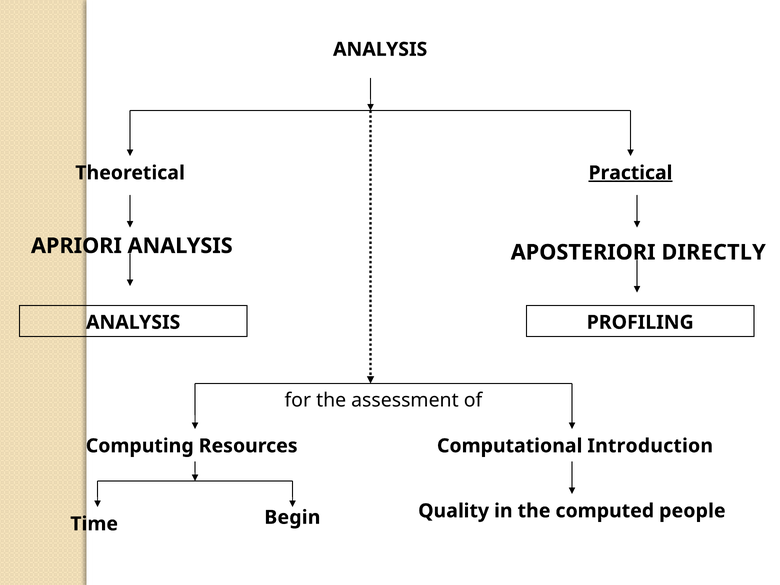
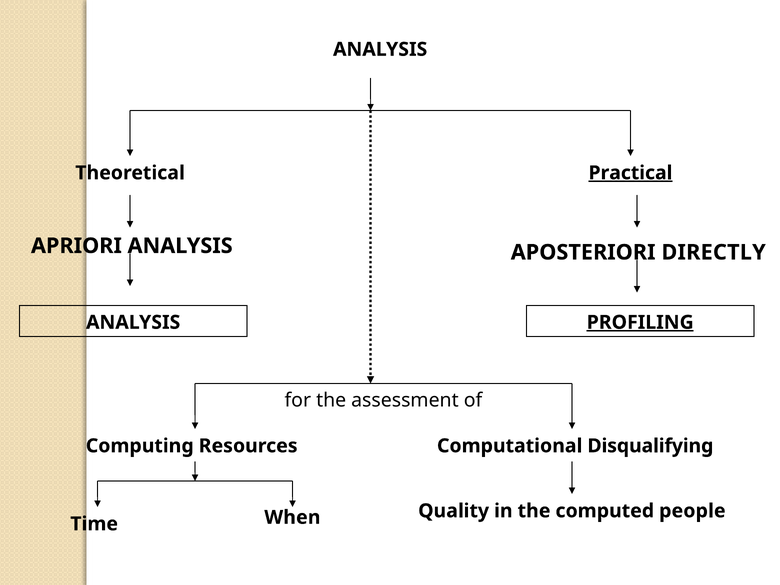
PROFILING underline: none -> present
Introduction: Introduction -> Disqualifying
Begin: Begin -> When
